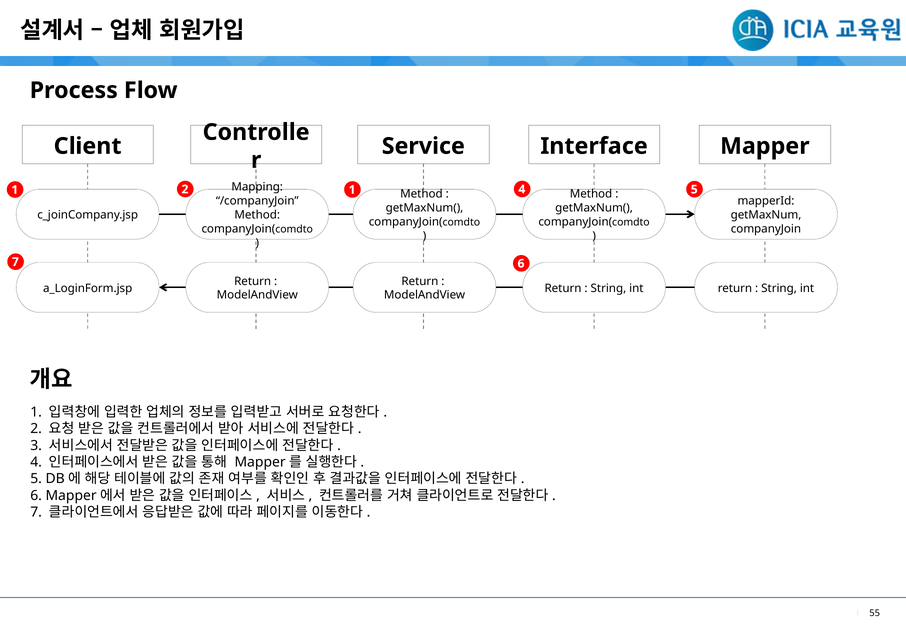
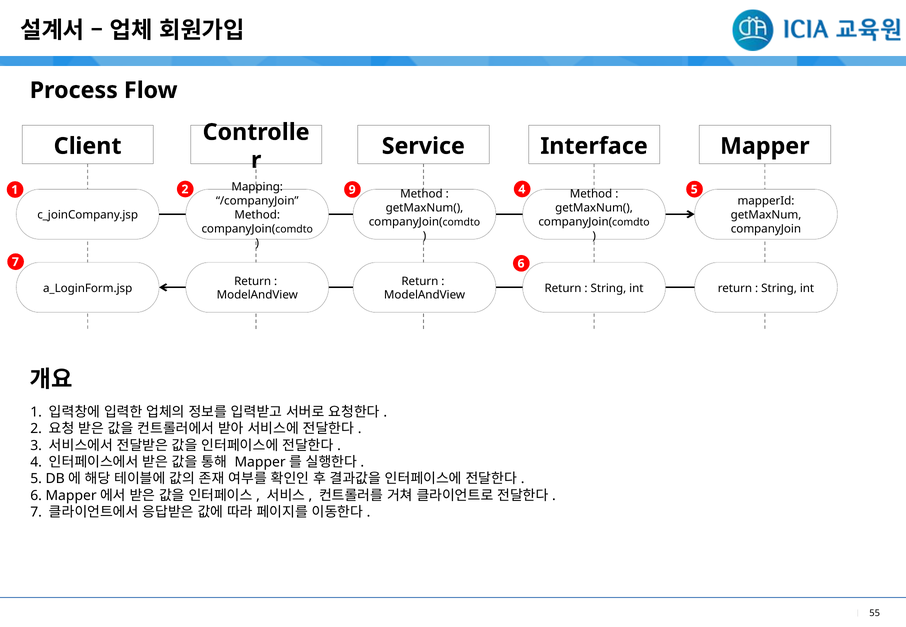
2 1: 1 -> 9
